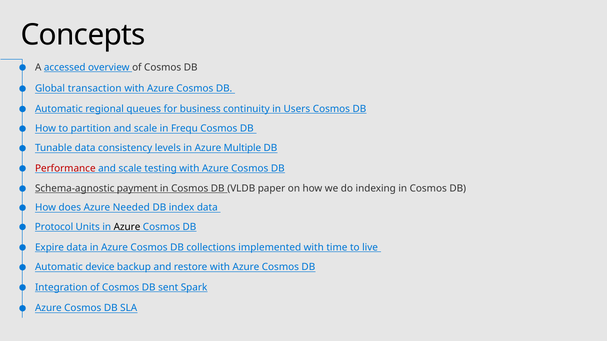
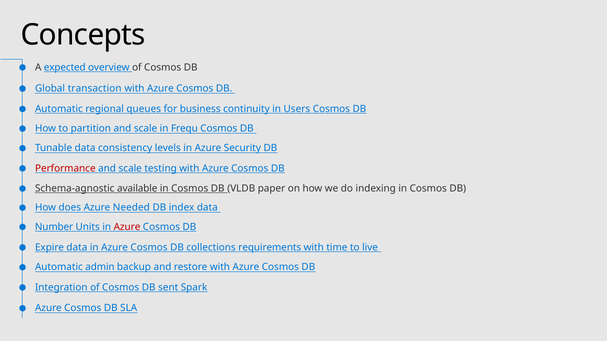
accessed: accessed -> expected
Multiple: Multiple -> Security
payment: payment -> available
Protocol: Protocol -> Number
Azure at (127, 227) colour: black -> red
implemented: implemented -> requirements
device: device -> admin
